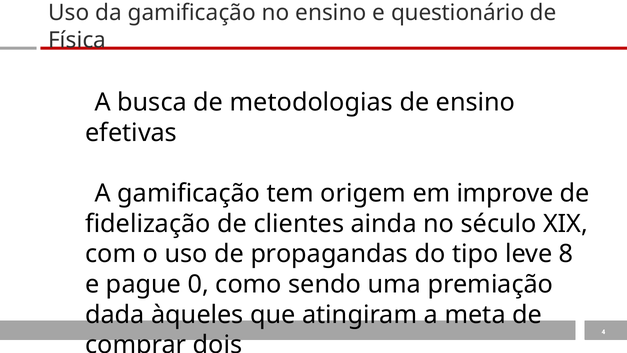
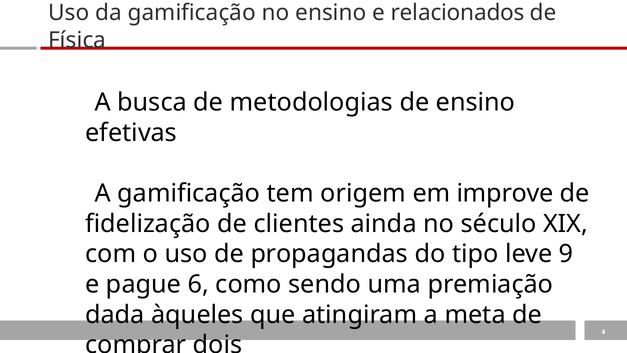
questionário: questionário -> relacionados
8: 8 -> 9
0: 0 -> 6
